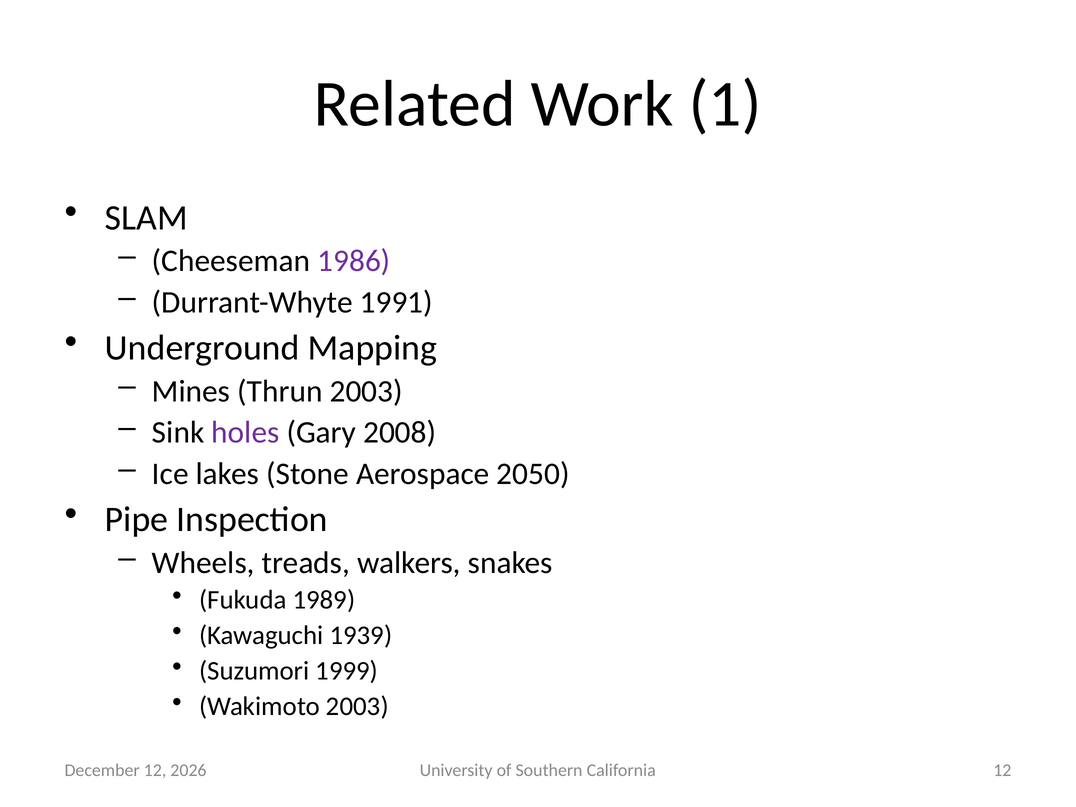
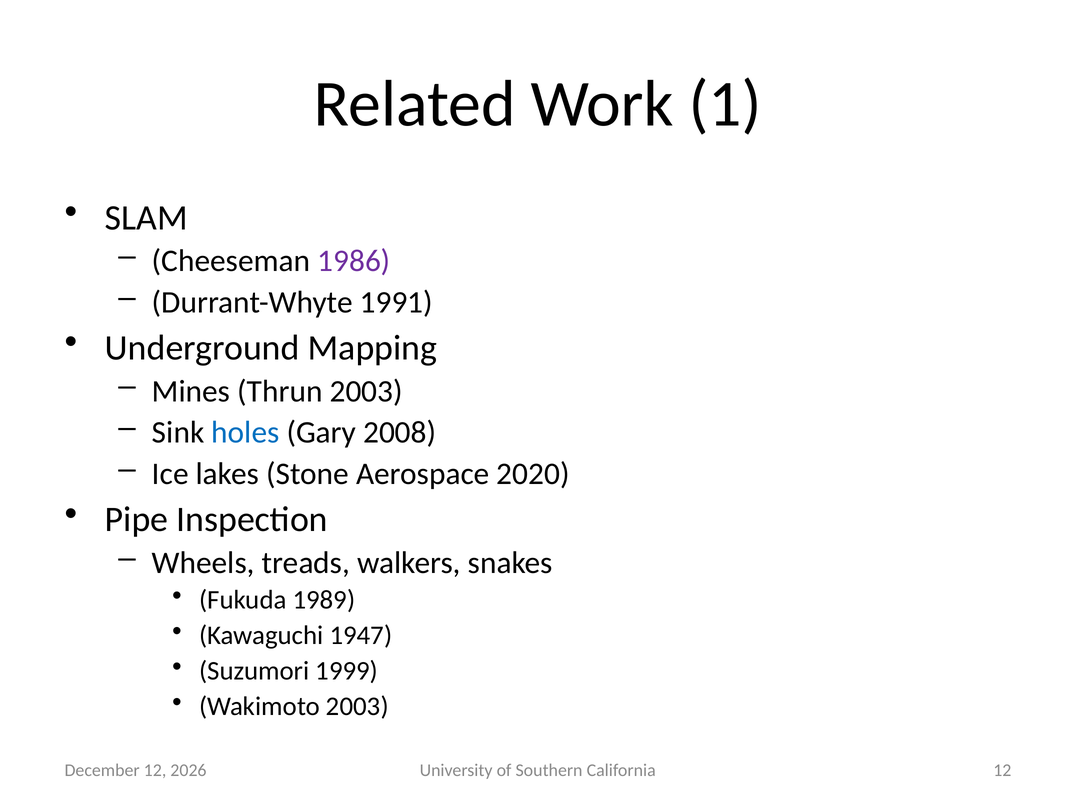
holes colour: purple -> blue
2050: 2050 -> 2020
1939: 1939 -> 1947
